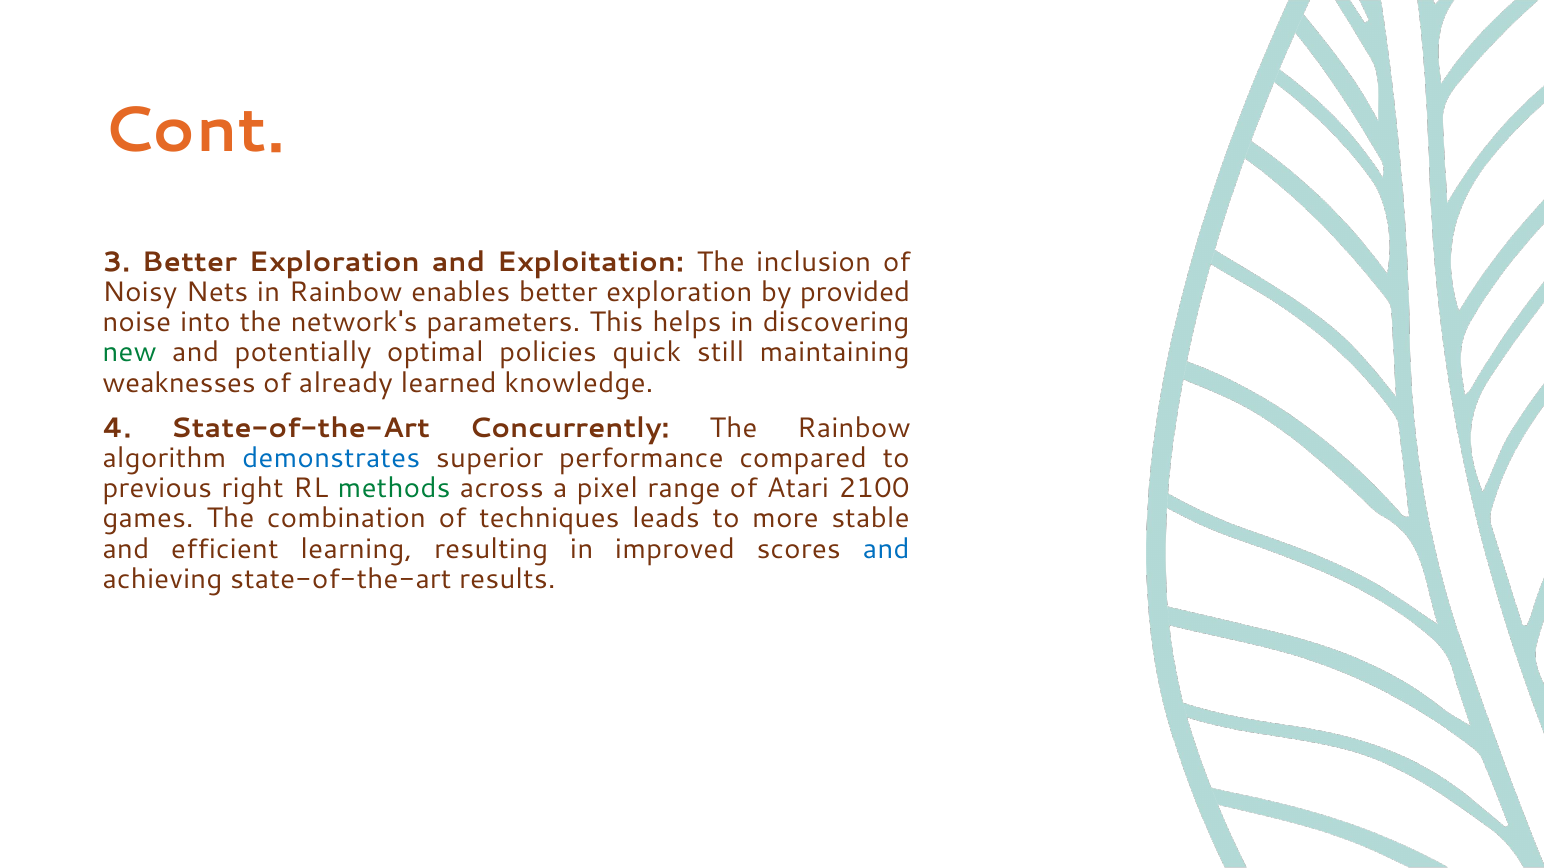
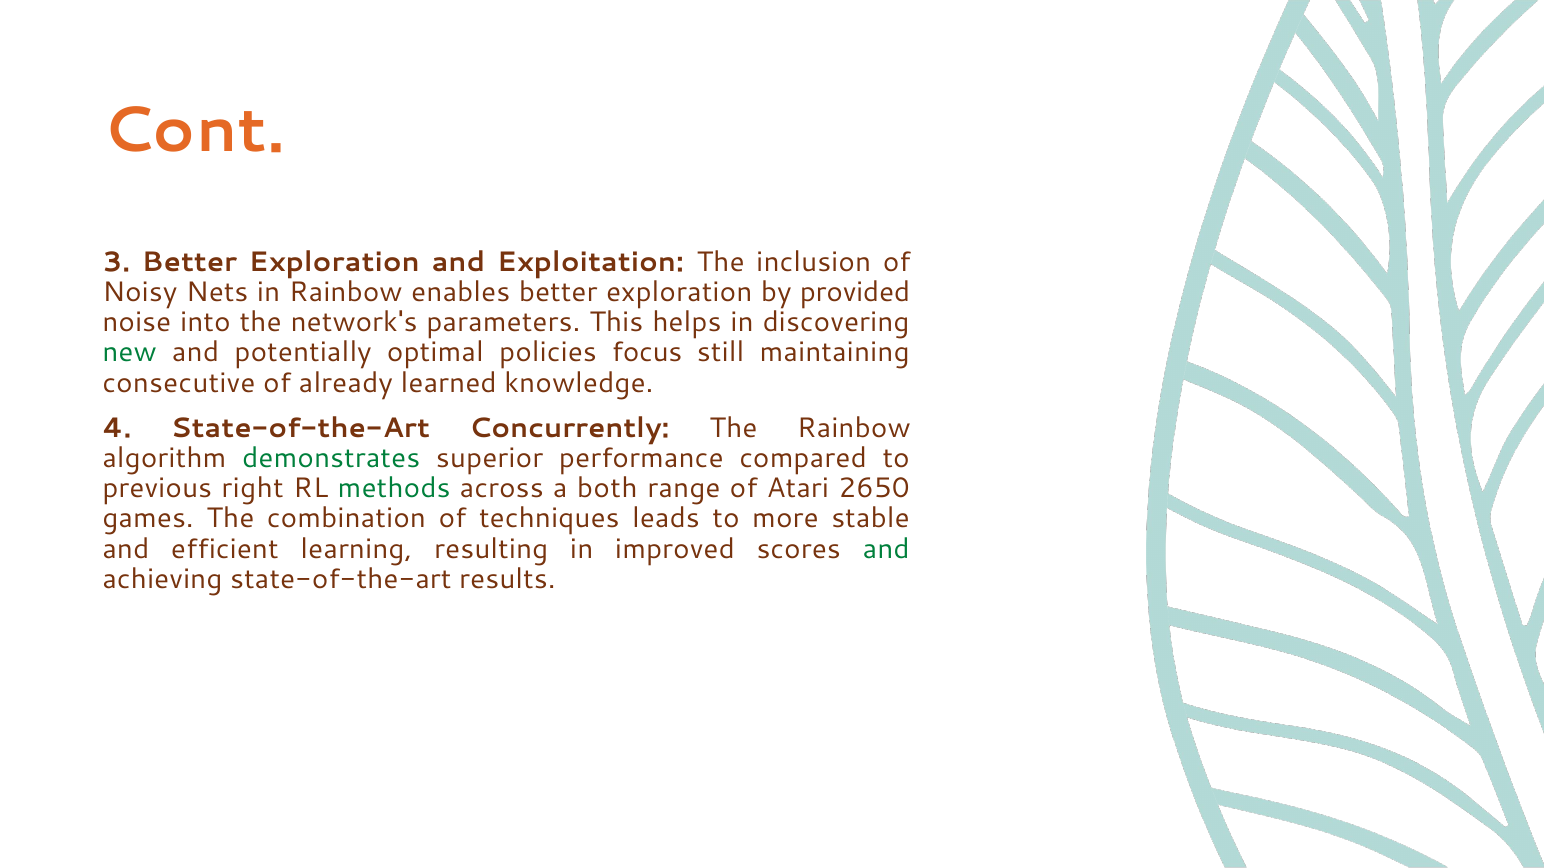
quick: quick -> focus
weaknesses: weaknesses -> consecutive
demonstrates colour: blue -> green
pixel: pixel -> both
2100: 2100 -> 2650
and at (886, 549) colour: blue -> green
